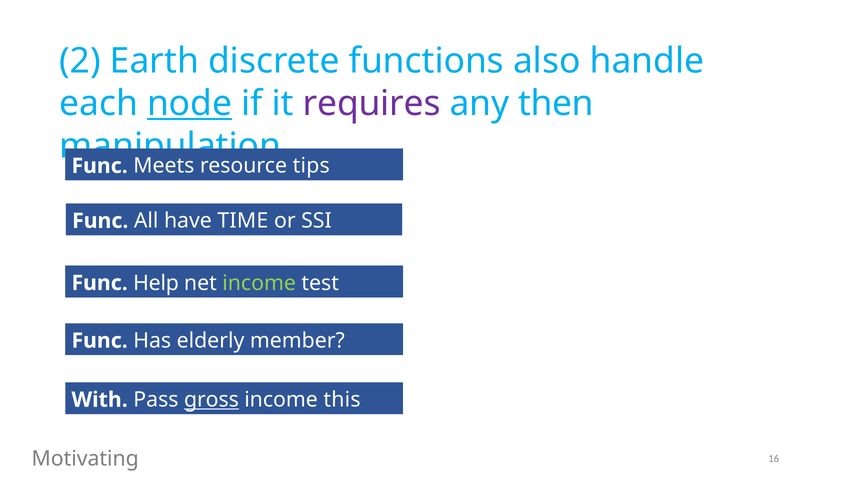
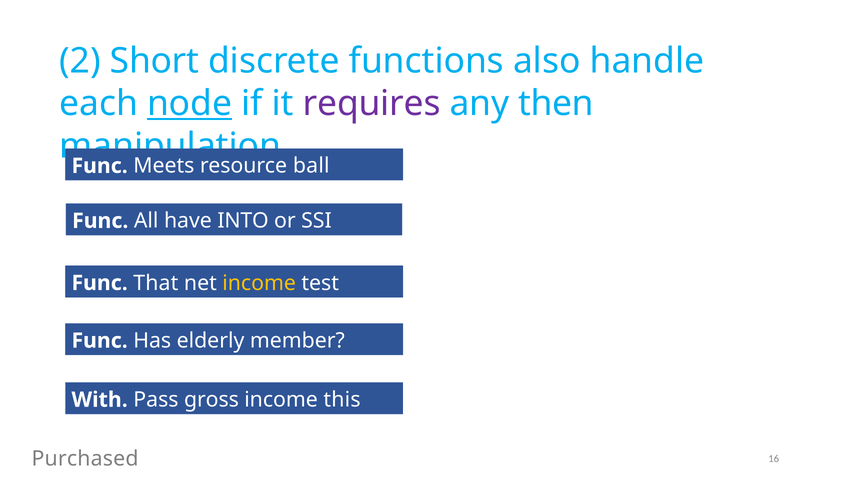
Earth: Earth -> Short
tips: tips -> ball
TIME: TIME -> INTO
Help: Help -> That
income at (259, 283) colour: light green -> yellow
gross underline: present -> none
Motivating: Motivating -> Purchased
